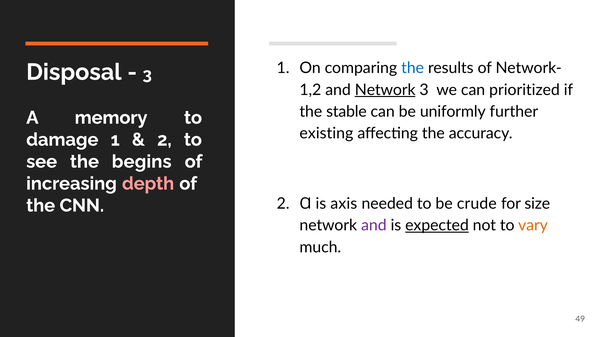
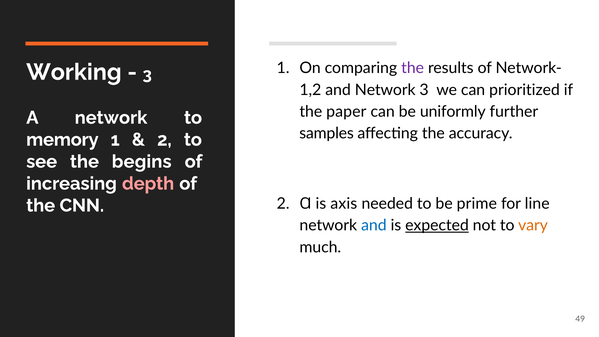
Disposal: Disposal -> Working
the at (413, 68) colour: blue -> purple
Network at (385, 90) underline: present -> none
stable: stable -> paper
A memory: memory -> network
existing: existing -> samples
damage: damage -> memory
crude: crude -> prime
size: size -> line
and at (374, 225) colour: purple -> blue
